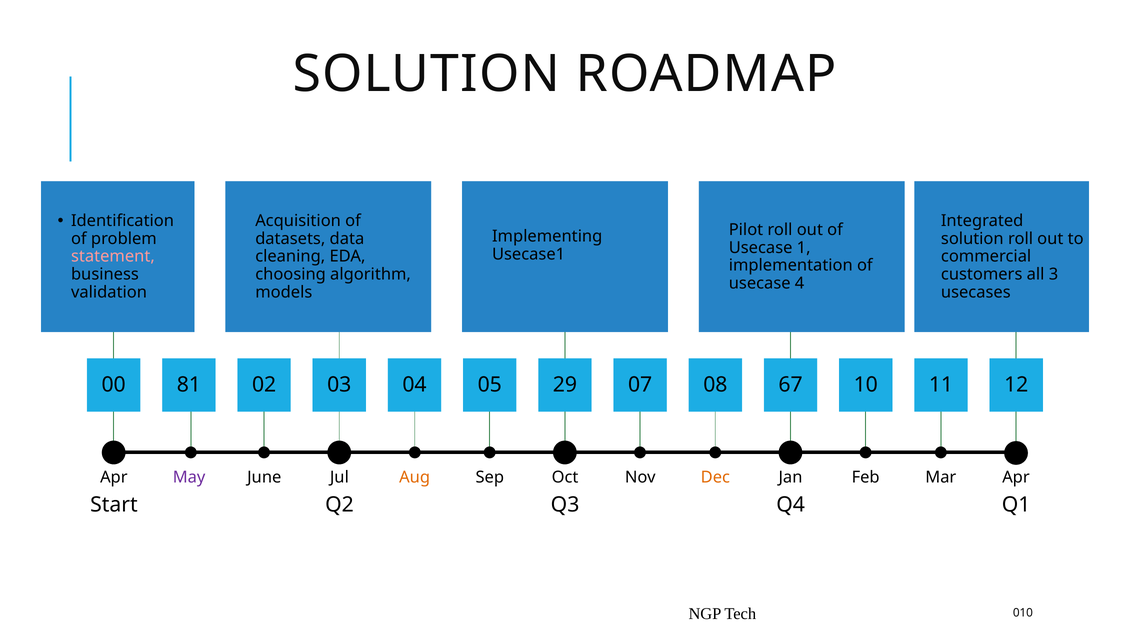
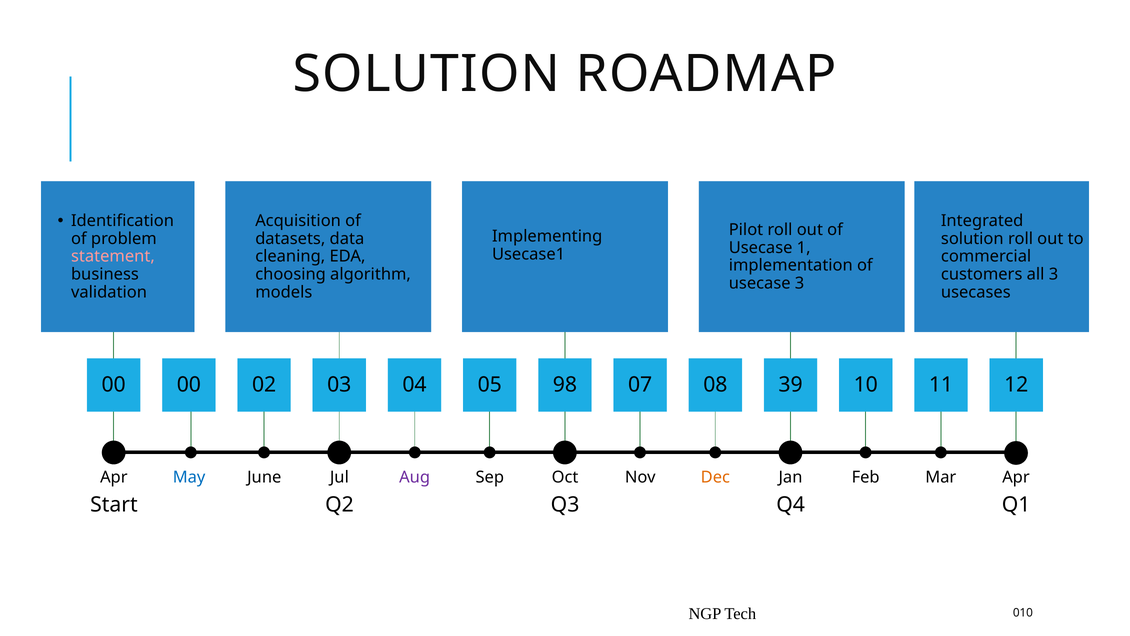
usecase 4: 4 -> 3
00 81: 81 -> 00
29: 29 -> 98
67: 67 -> 39
May colour: purple -> blue
Aug colour: orange -> purple
